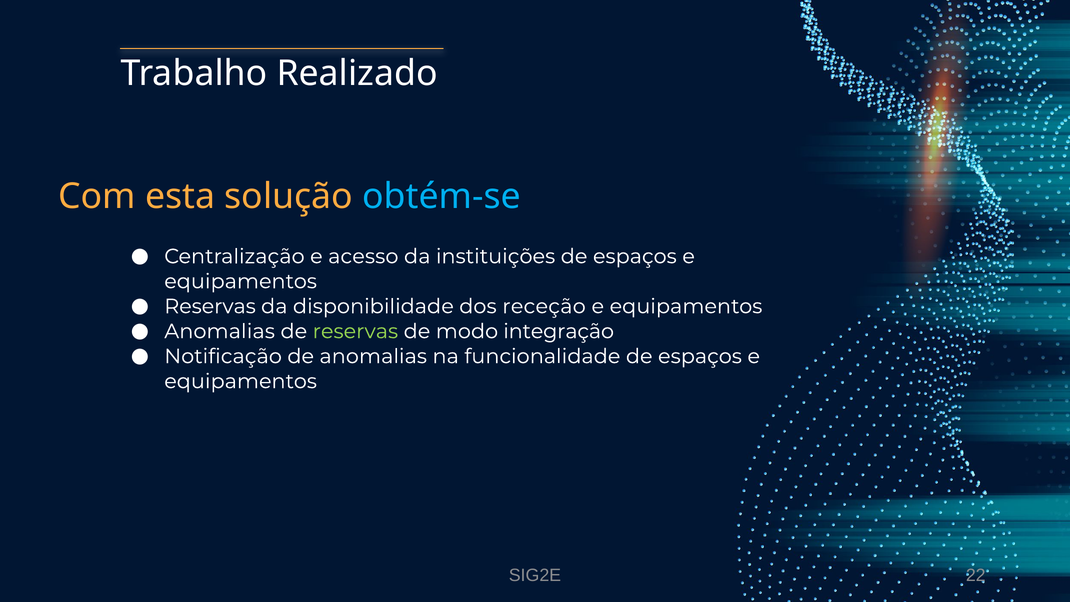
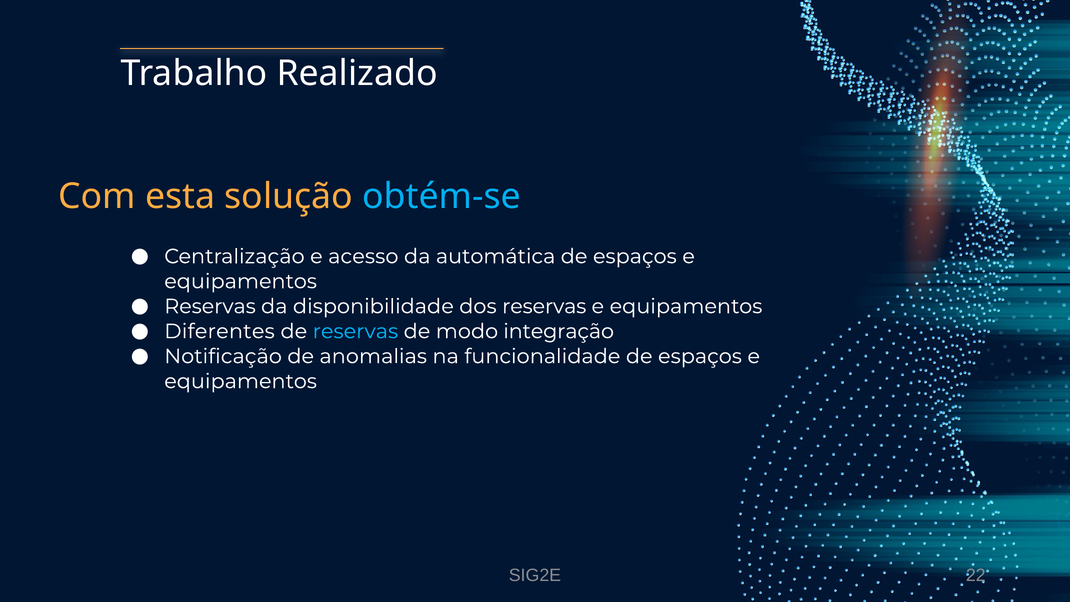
instituições: instituições -> automática
dos receção: receção -> reservas
Anomalias at (220, 331): Anomalias -> Diferentes
reservas at (355, 331) colour: light green -> light blue
